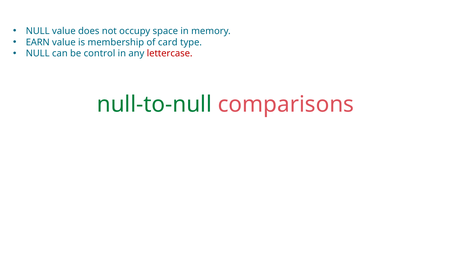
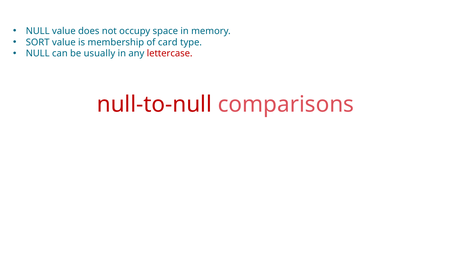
EARN: EARN -> SORT
control: control -> usually
null-to-null colour: green -> red
